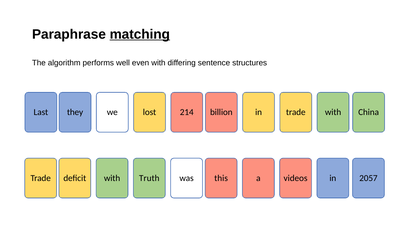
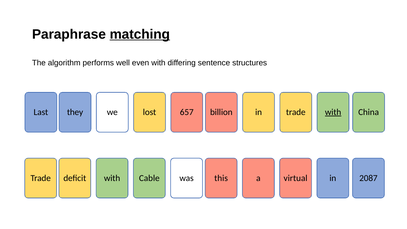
214: 214 -> 657
with at (333, 112) underline: none -> present
Truth: Truth -> Cable
videos: videos -> virtual
2057: 2057 -> 2087
